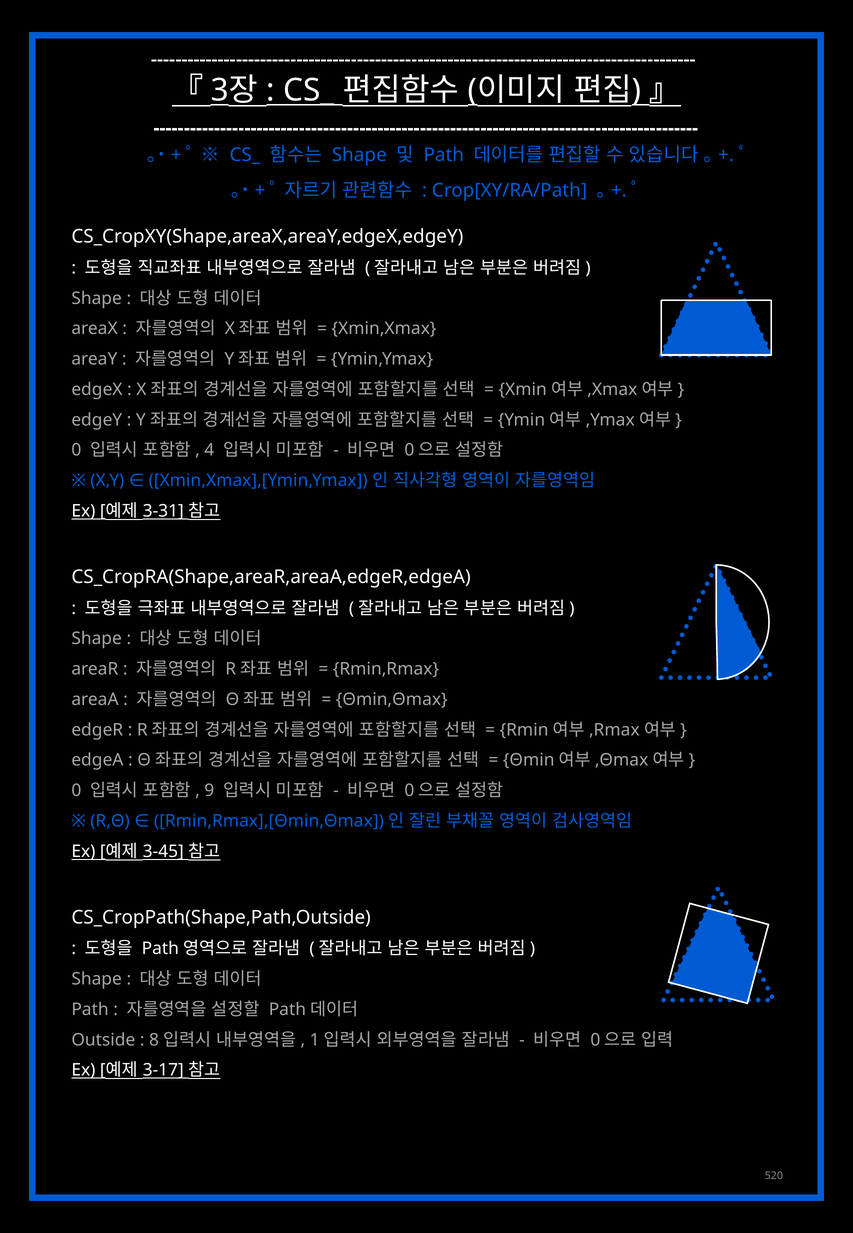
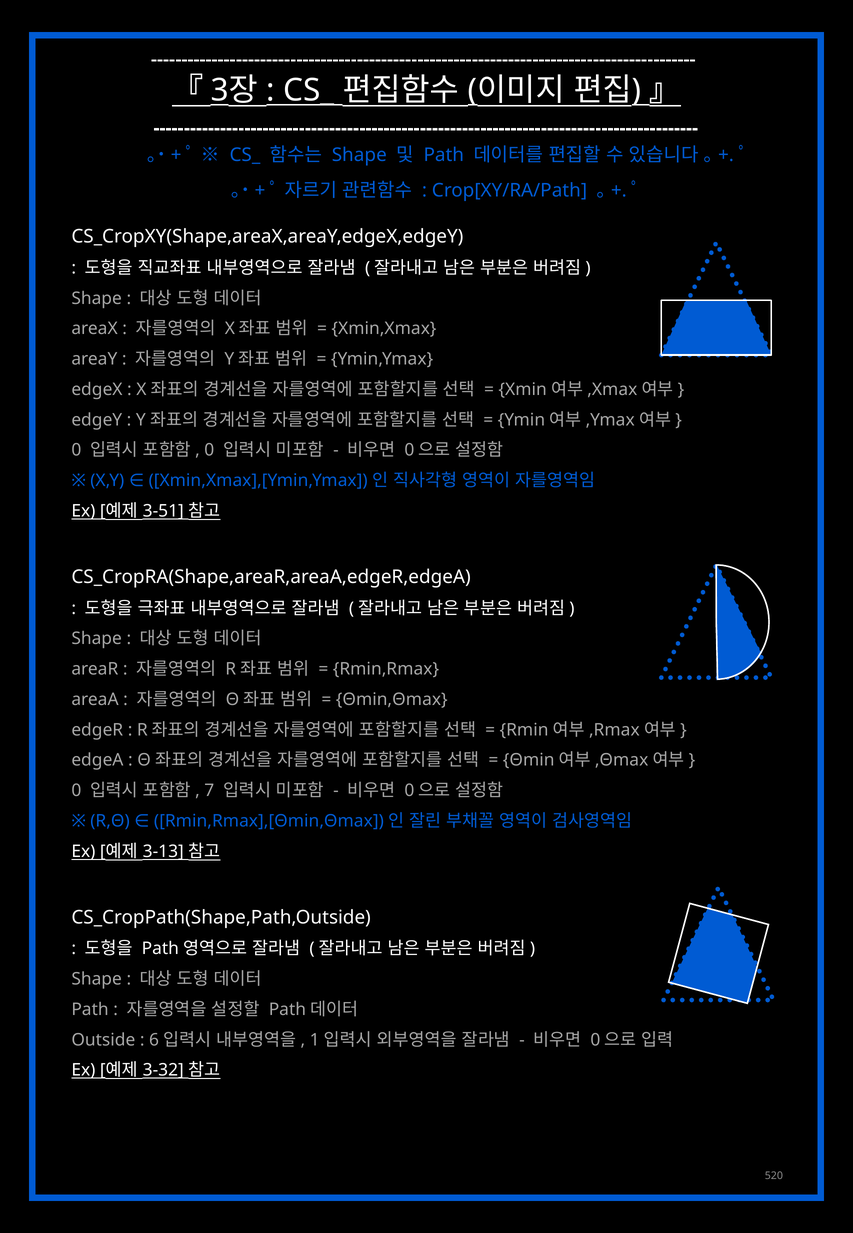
4 at (209, 450): 4 -> 0
3-31: 3-31 -> 3-51
9: 9 -> 7
3-45: 3-45 -> 3-13
8: 8 -> 6
3-17: 3-17 -> 3-32
